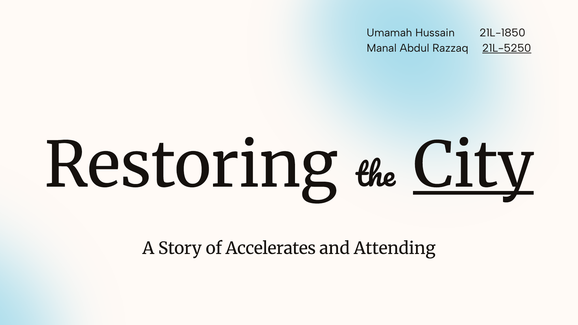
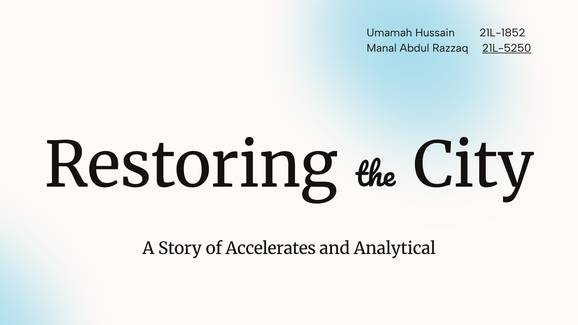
21L-1850: 21L-1850 -> 21L-1852
City underline: present -> none
Attending: Attending -> Analytical
